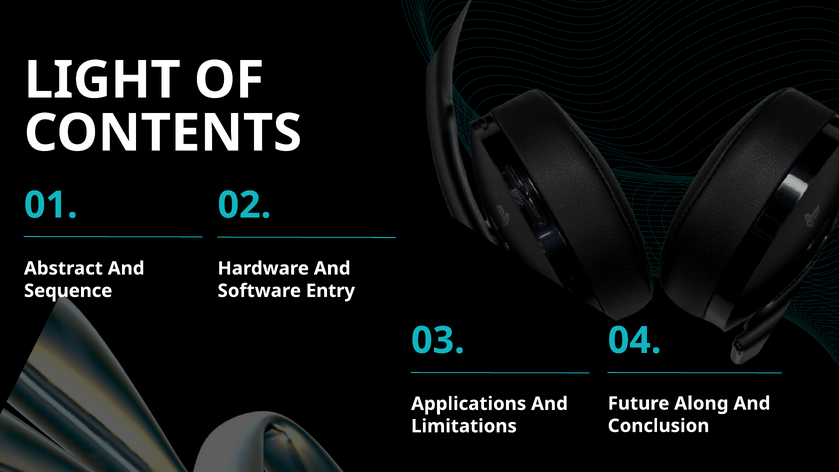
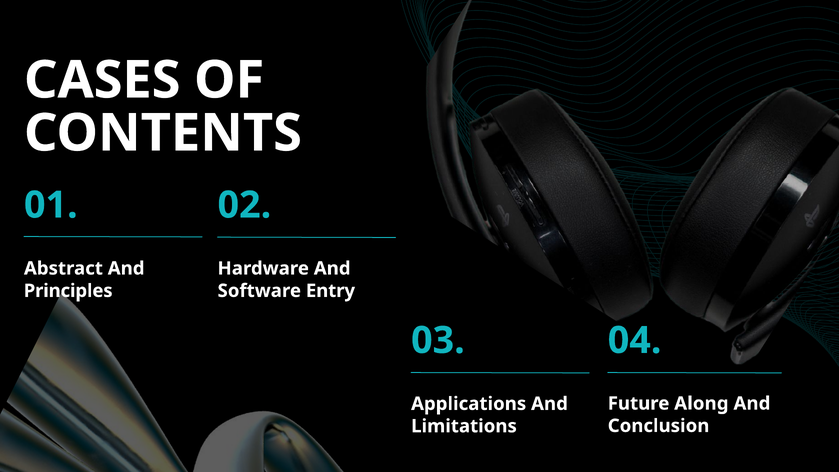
LIGHT: LIGHT -> CASES
Sequence: Sequence -> Principles
